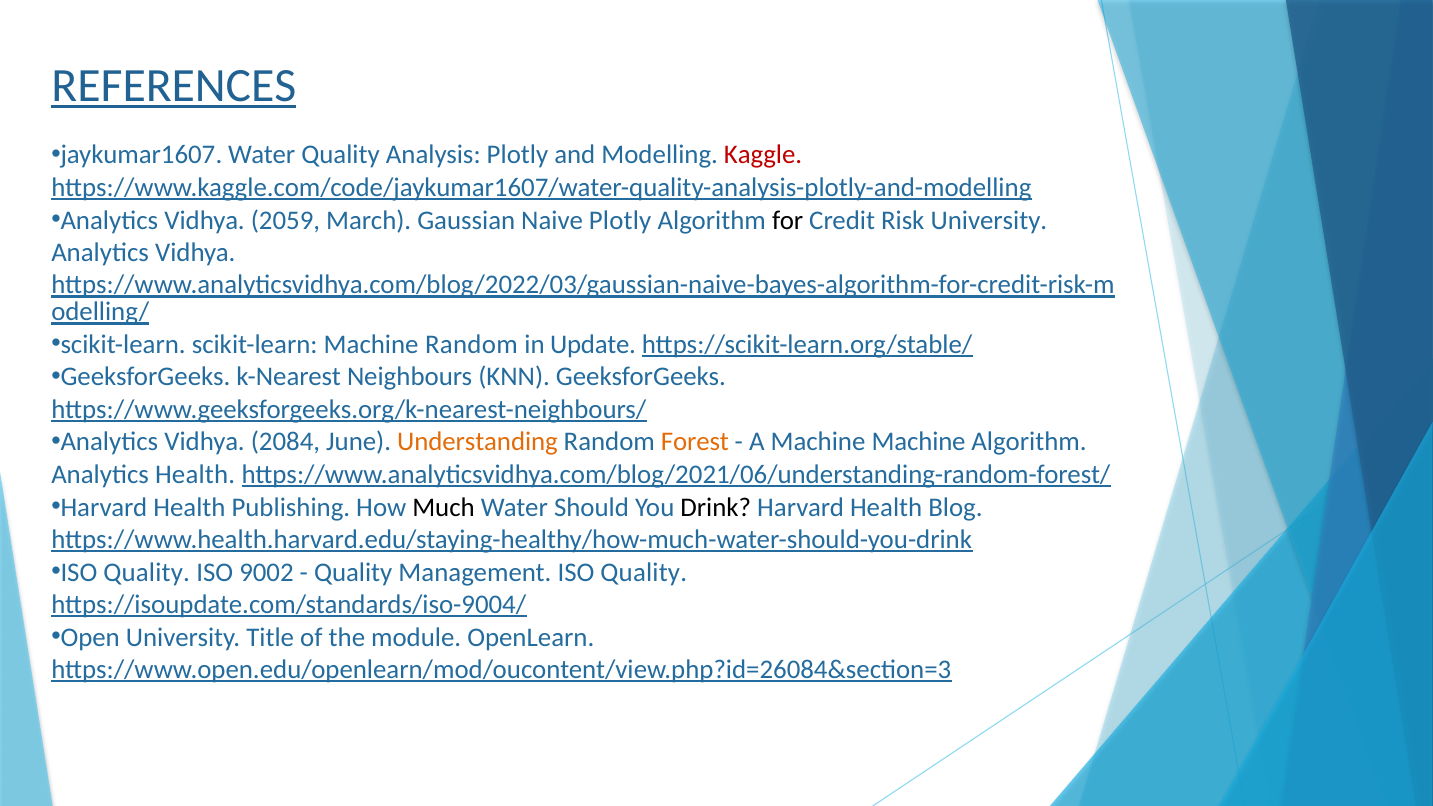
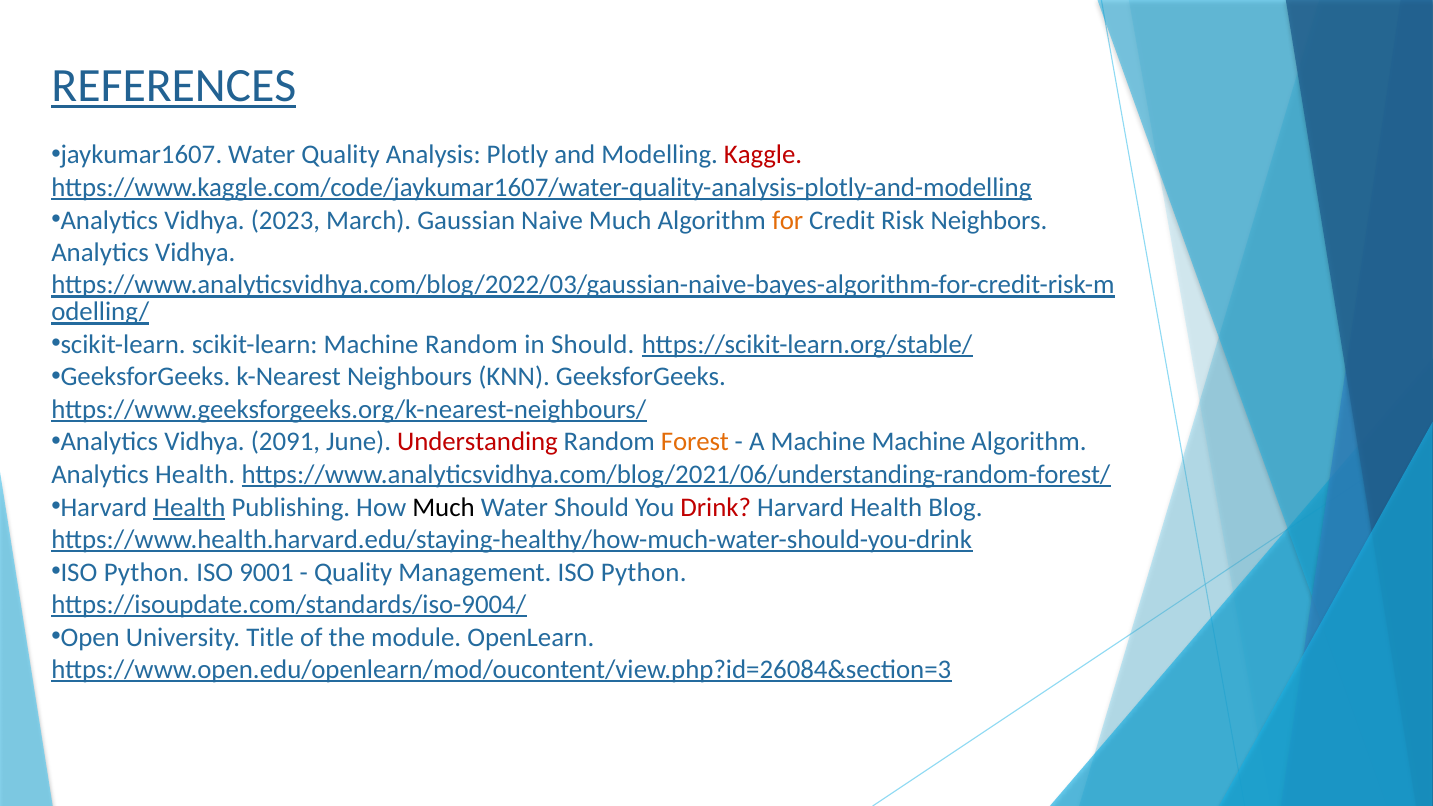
2059: 2059 -> 2023
Naive Plotly: Plotly -> Much
for colour: black -> orange
Risk University: University -> Neighbors
in Update: Update -> Should
2084: 2084 -> 2091
Understanding colour: orange -> red
Health at (189, 507) underline: none -> present
Drink colour: black -> red
Quality at (147, 572): Quality -> Python
9002: 9002 -> 9001
Management ISO Quality: Quality -> Python
